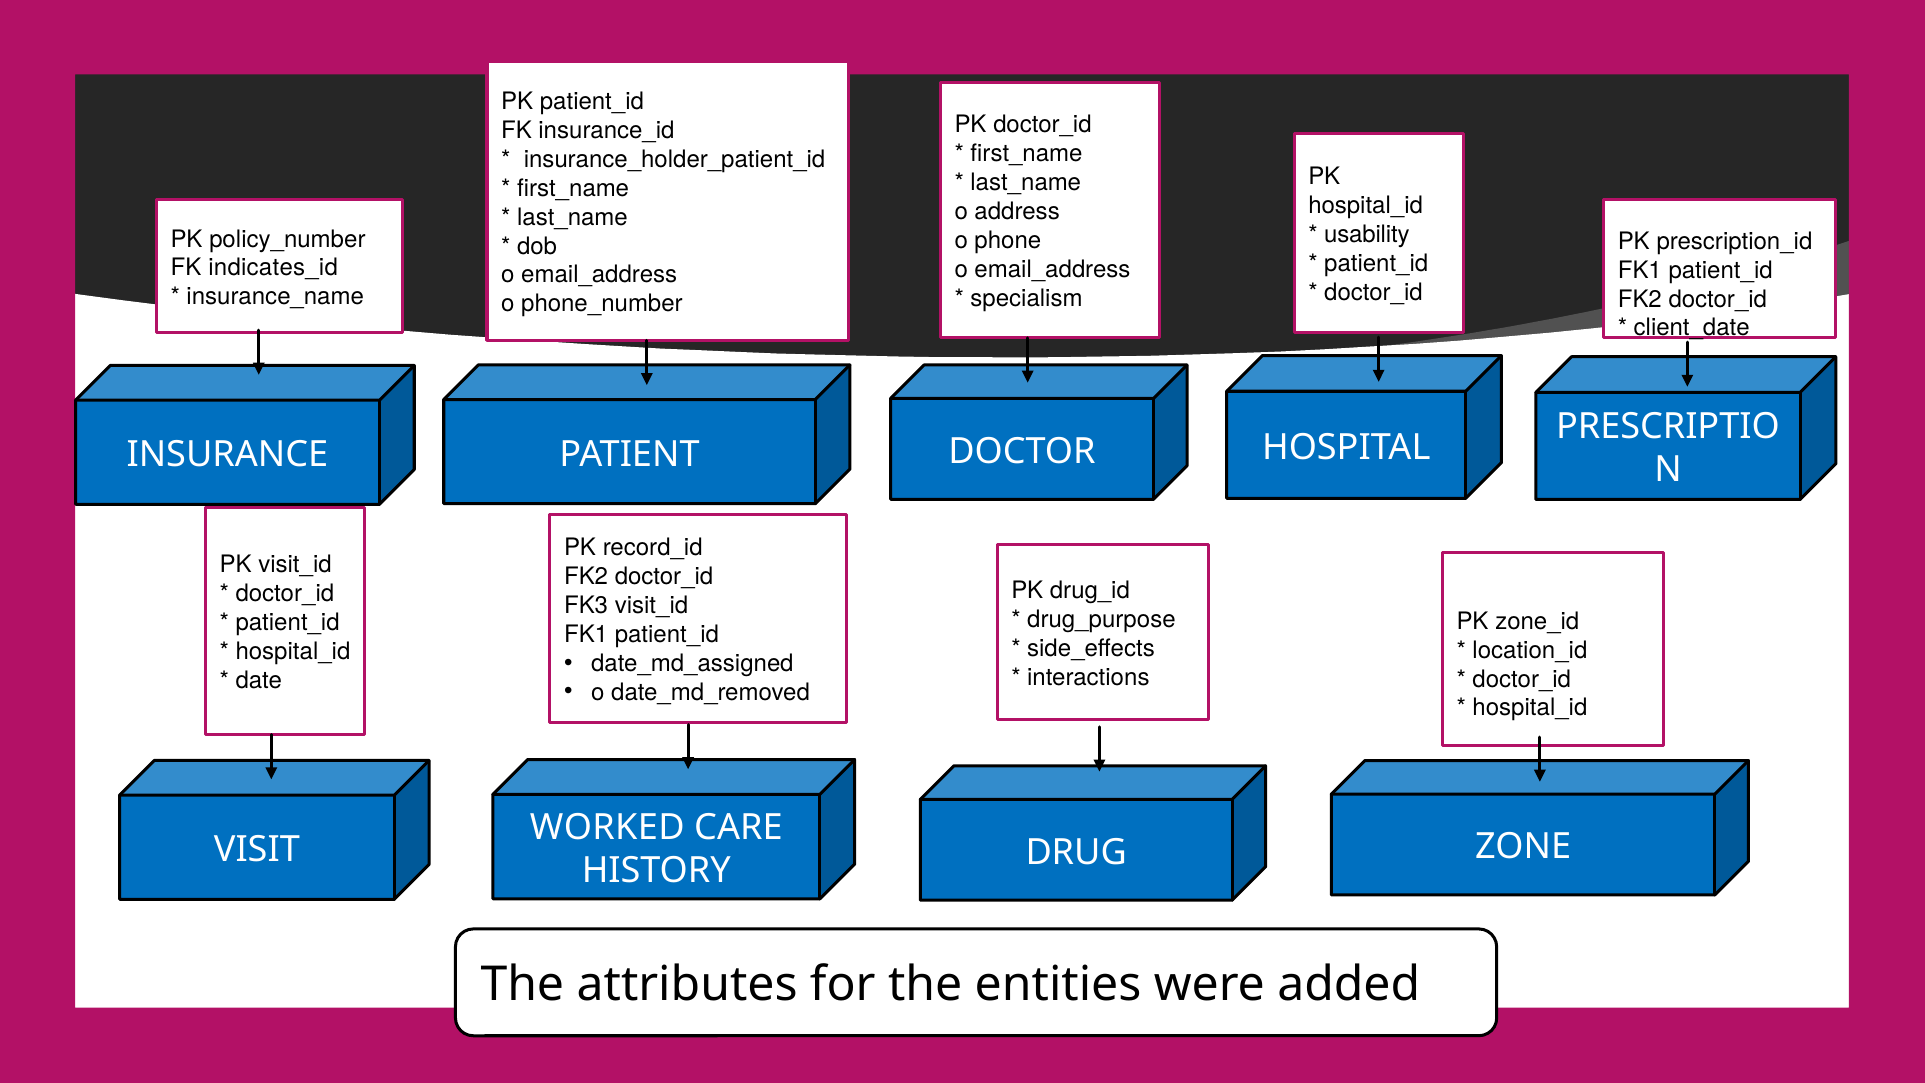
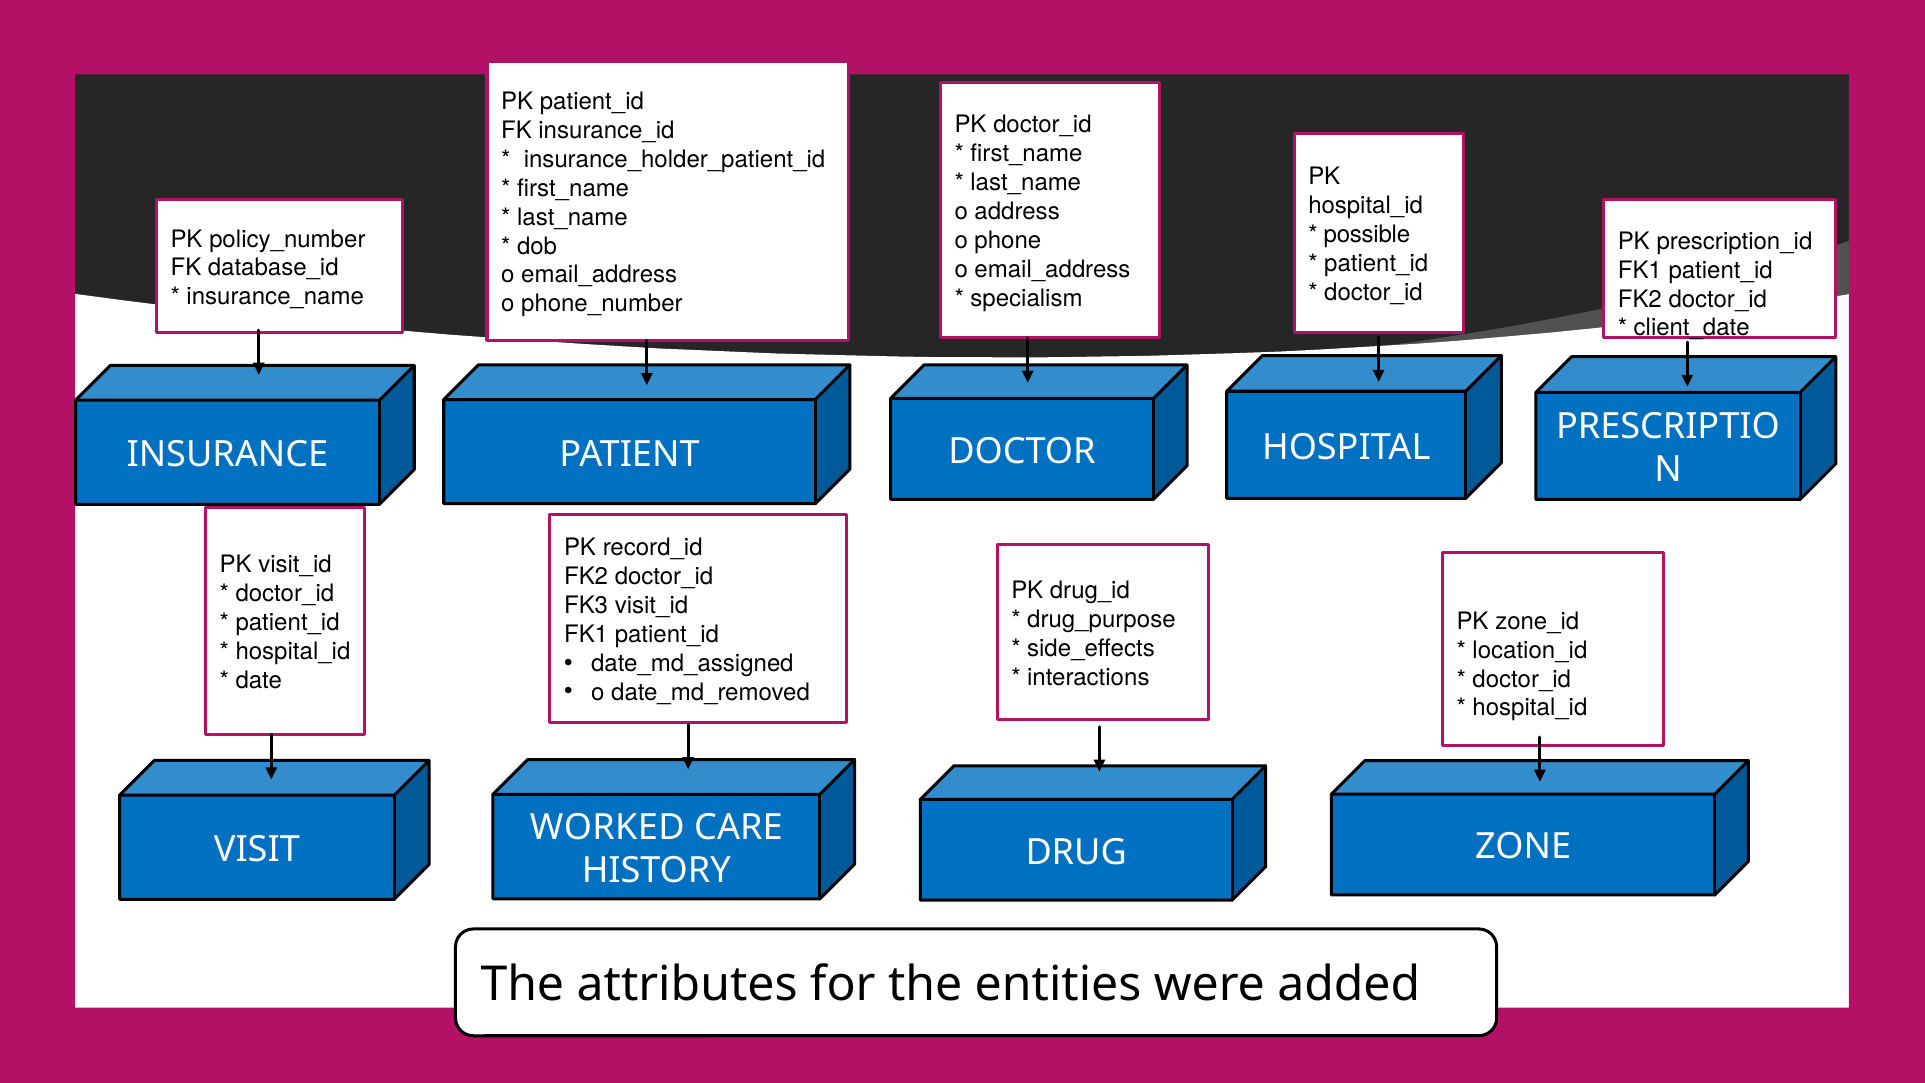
usability: usability -> possible
indicates_id: indicates_id -> database_id
